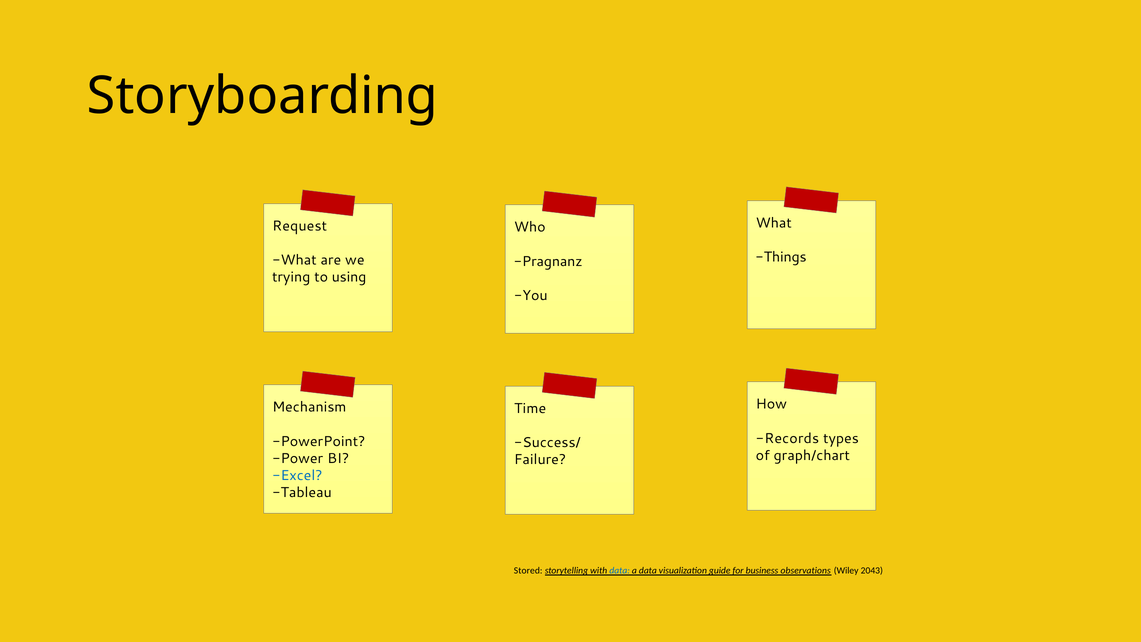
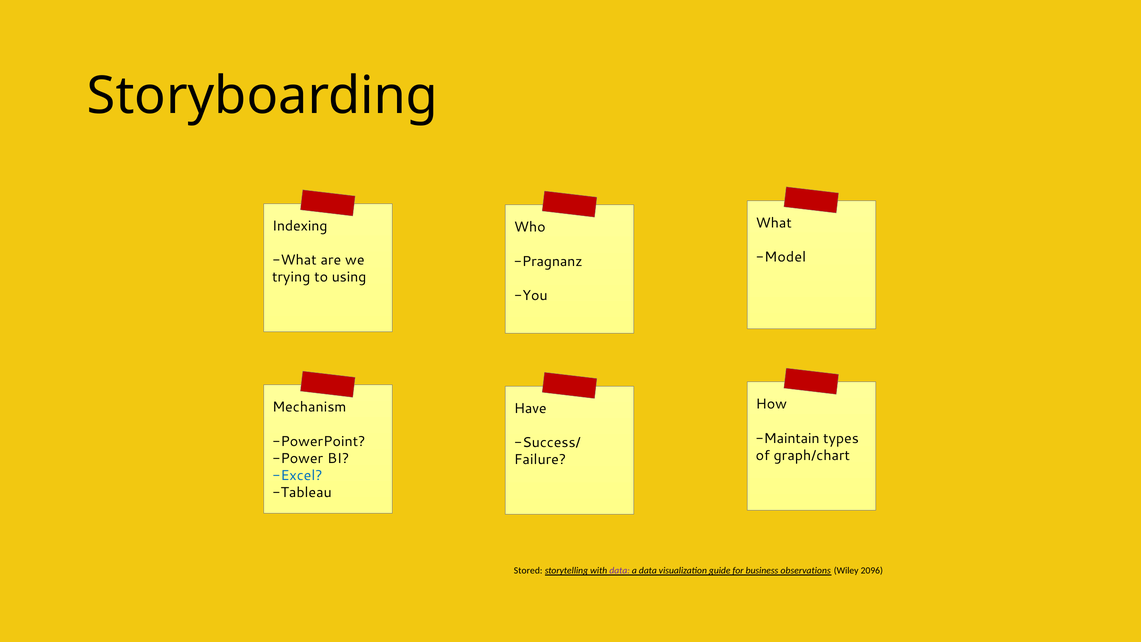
Request: Request -> Indexing
Things: Things -> Model
Time: Time -> Have
Records: Records -> Maintain
data at (620, 571) colour: blue -> purple
2043: 2043 -> 2096
